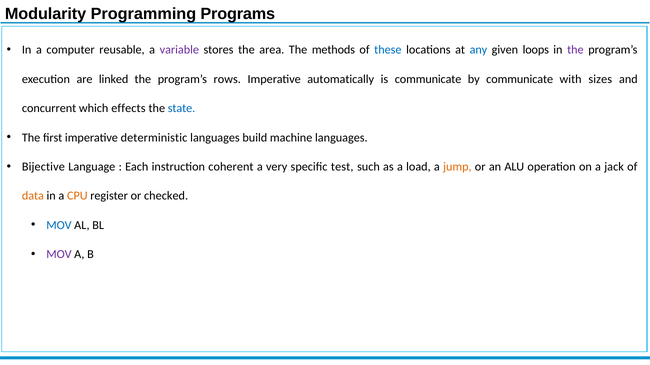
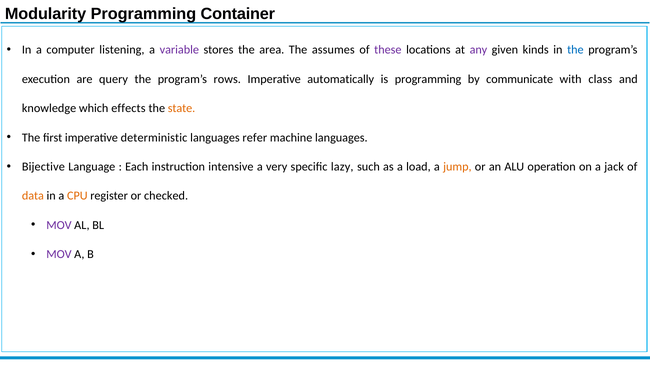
Programs: Programs -> Container
reusable: reusable -> listening
methods: methods -> assumes
these colour: blue -> purple
any colour: blue -> purple
loops: loops -> kinds
the at (575, 50) colour: purple -> blue
linked: linked -> query
is communicate: communicate -> programming
sizes: sizes -> class
concurrent: concurrent -> knowledge
state colour: blue -> orange
build: build -> refer
coherent: coherent -> intensive
test: test -> lazy
MOV at (59, 225) colour: blue -> purple
